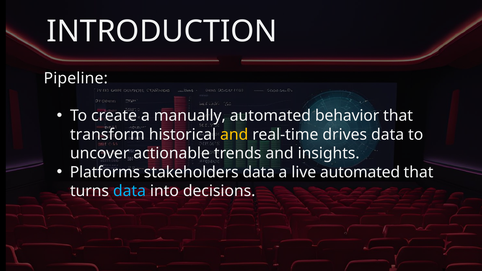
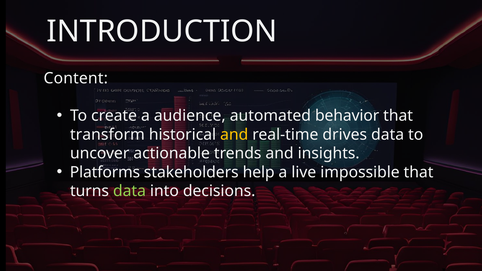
Pipeline: Pipeline -> Content
manually: manually -> audience
stakeholders data: data -> help
live automated: automated -> impossible
data at (130, 191) colour: light blue -> light green
